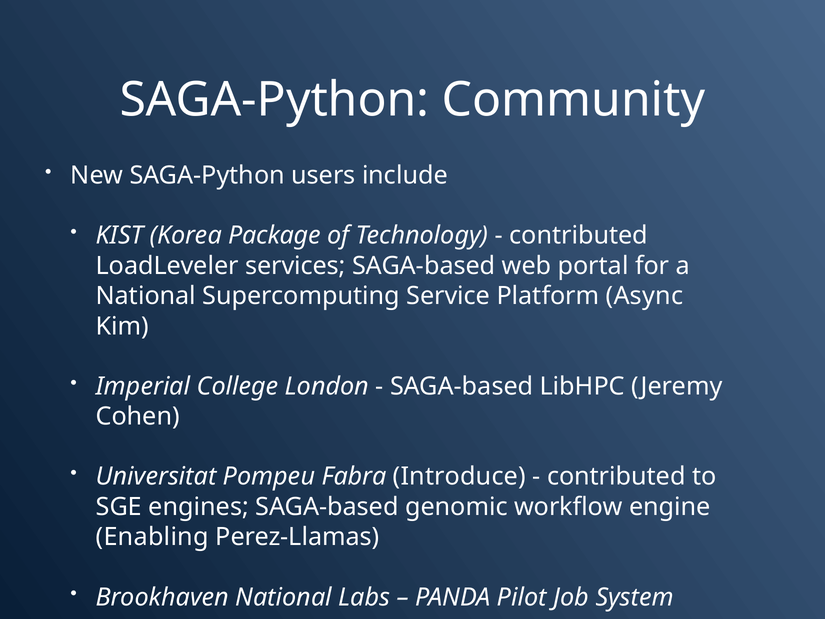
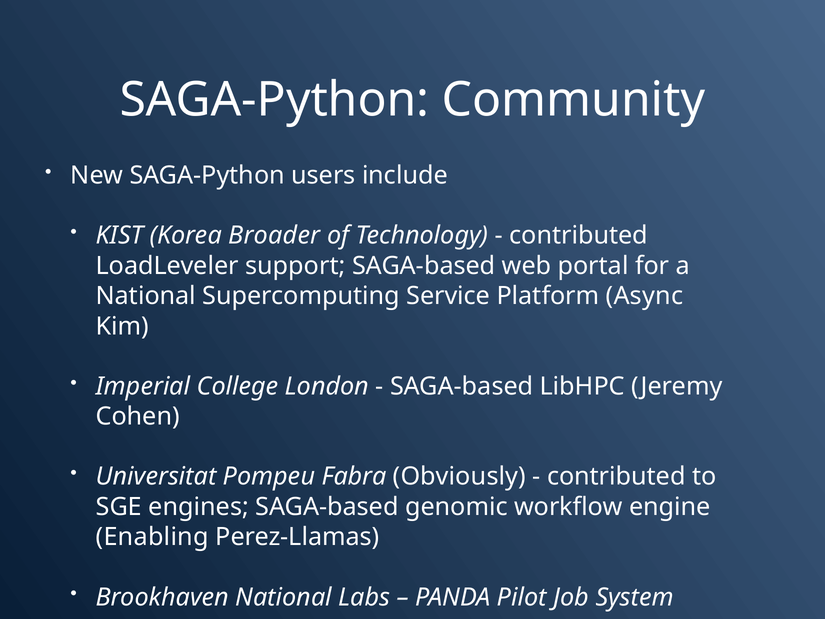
Package: Package -> Broader
services: services -> support
Introduce: Introduce -> Obviously
